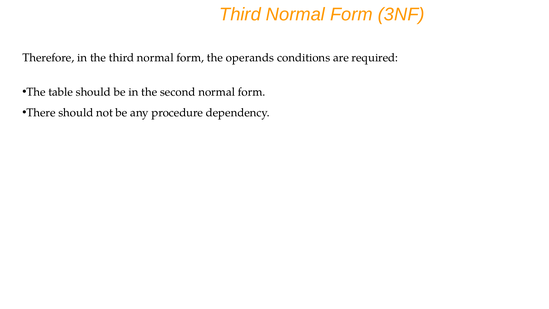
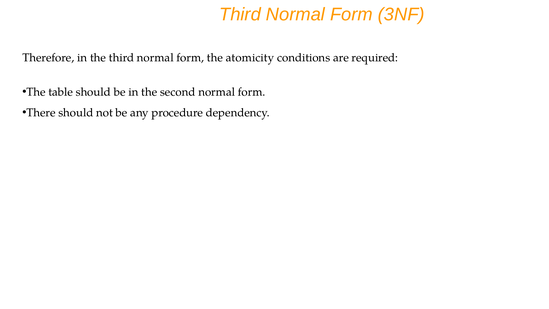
operands: operands -> atomicity
